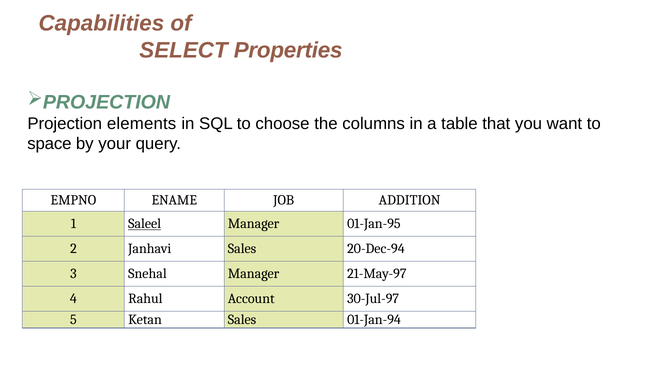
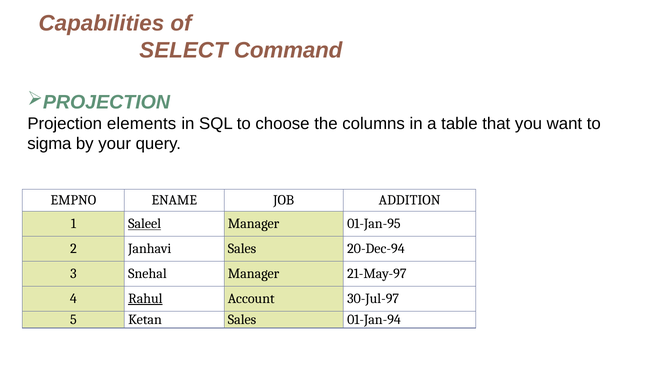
Properties: Properties -> Command
space: space -> sigma
Rahul underline: none -> present
